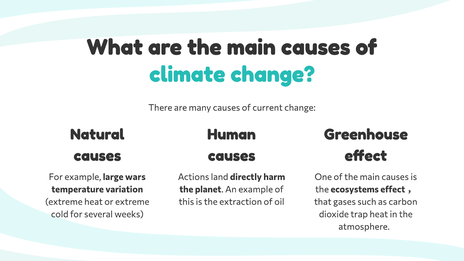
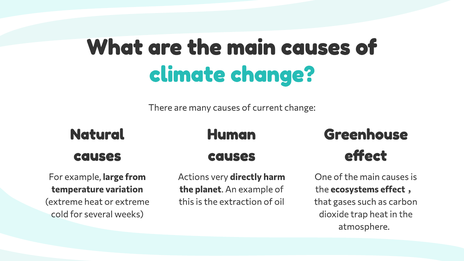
wars: wars -> from
land: land -> very
